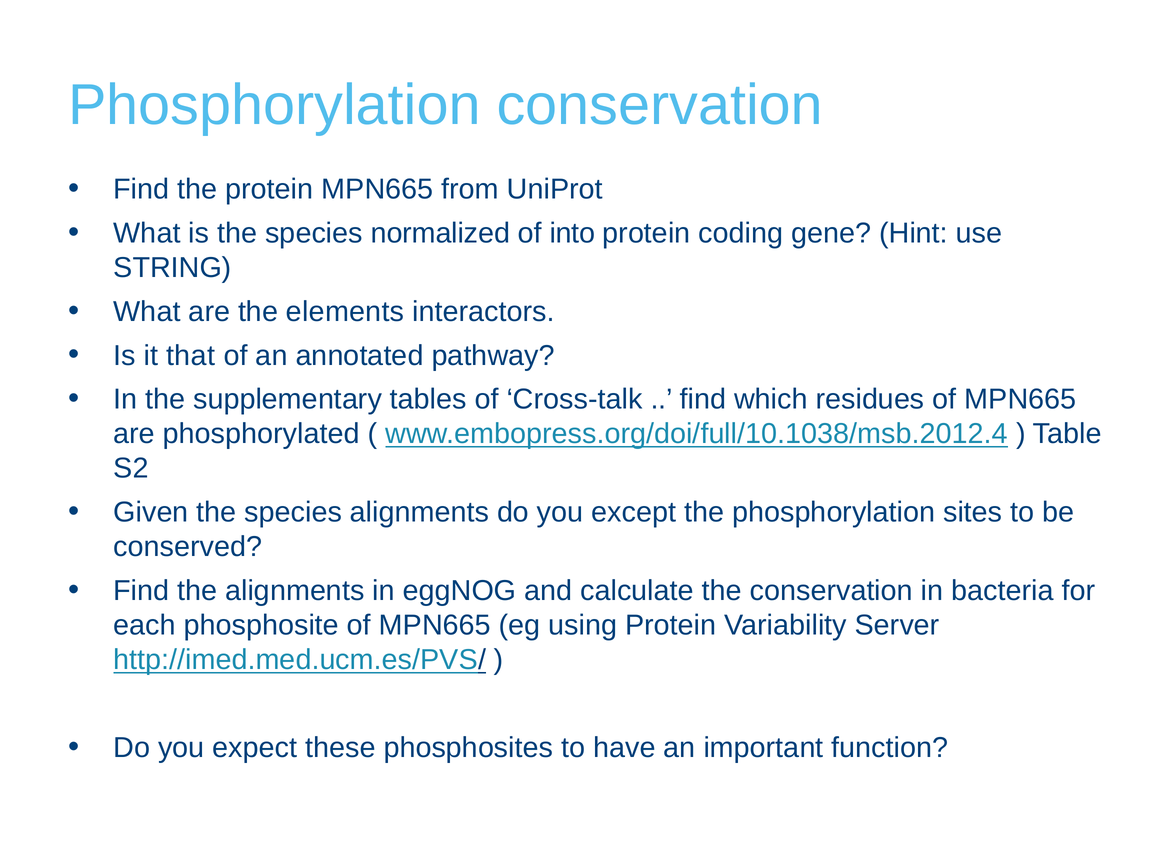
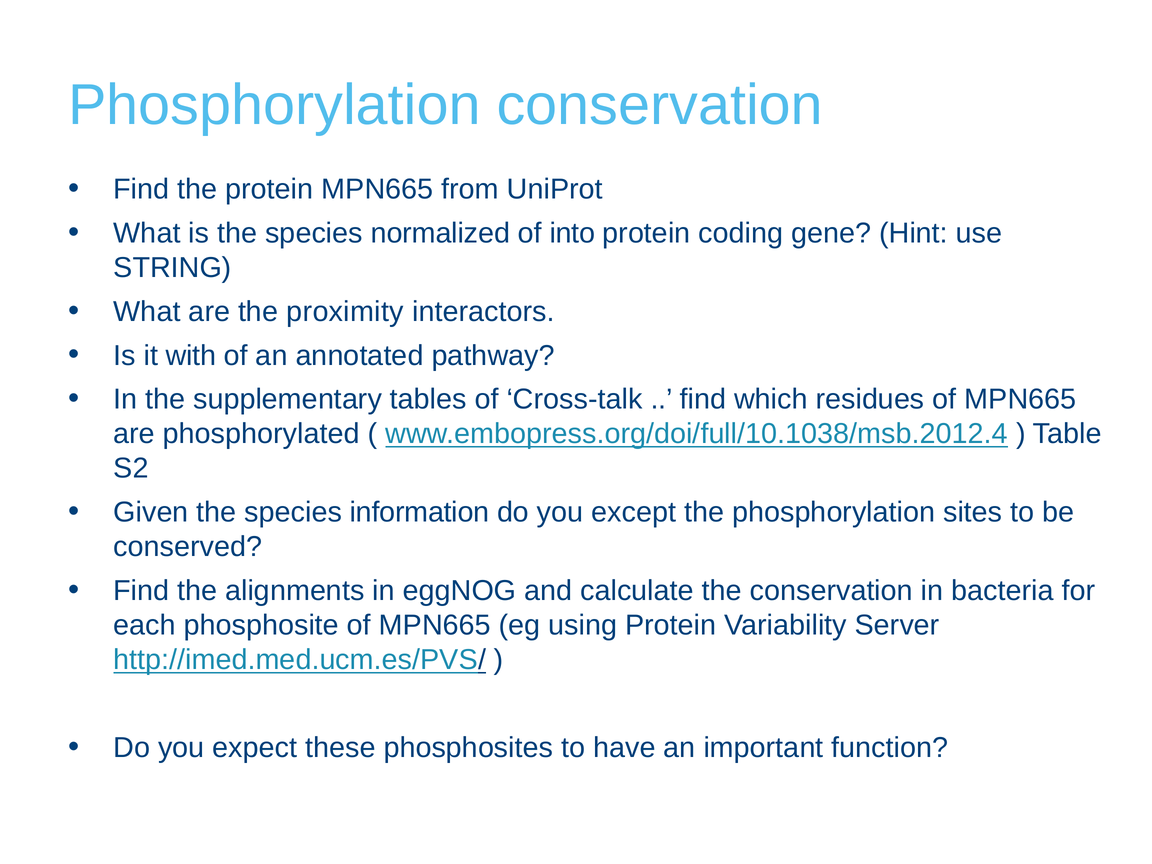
elements: elements -> proximity
that: that -> with
species alignments: alignments -> information
